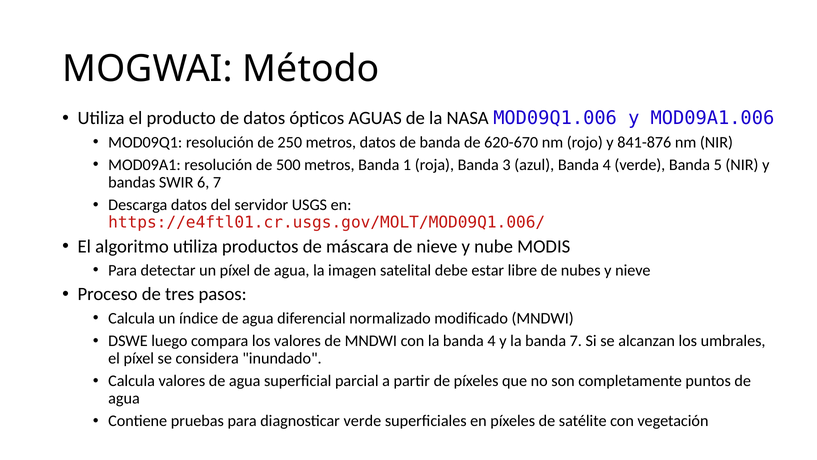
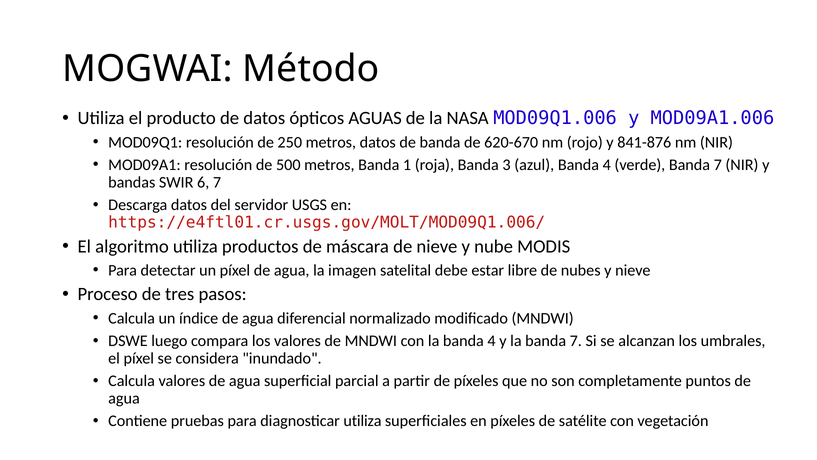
verde Banda 5: 5 -> 7
diagnosticar verde: verde -> utiliza
